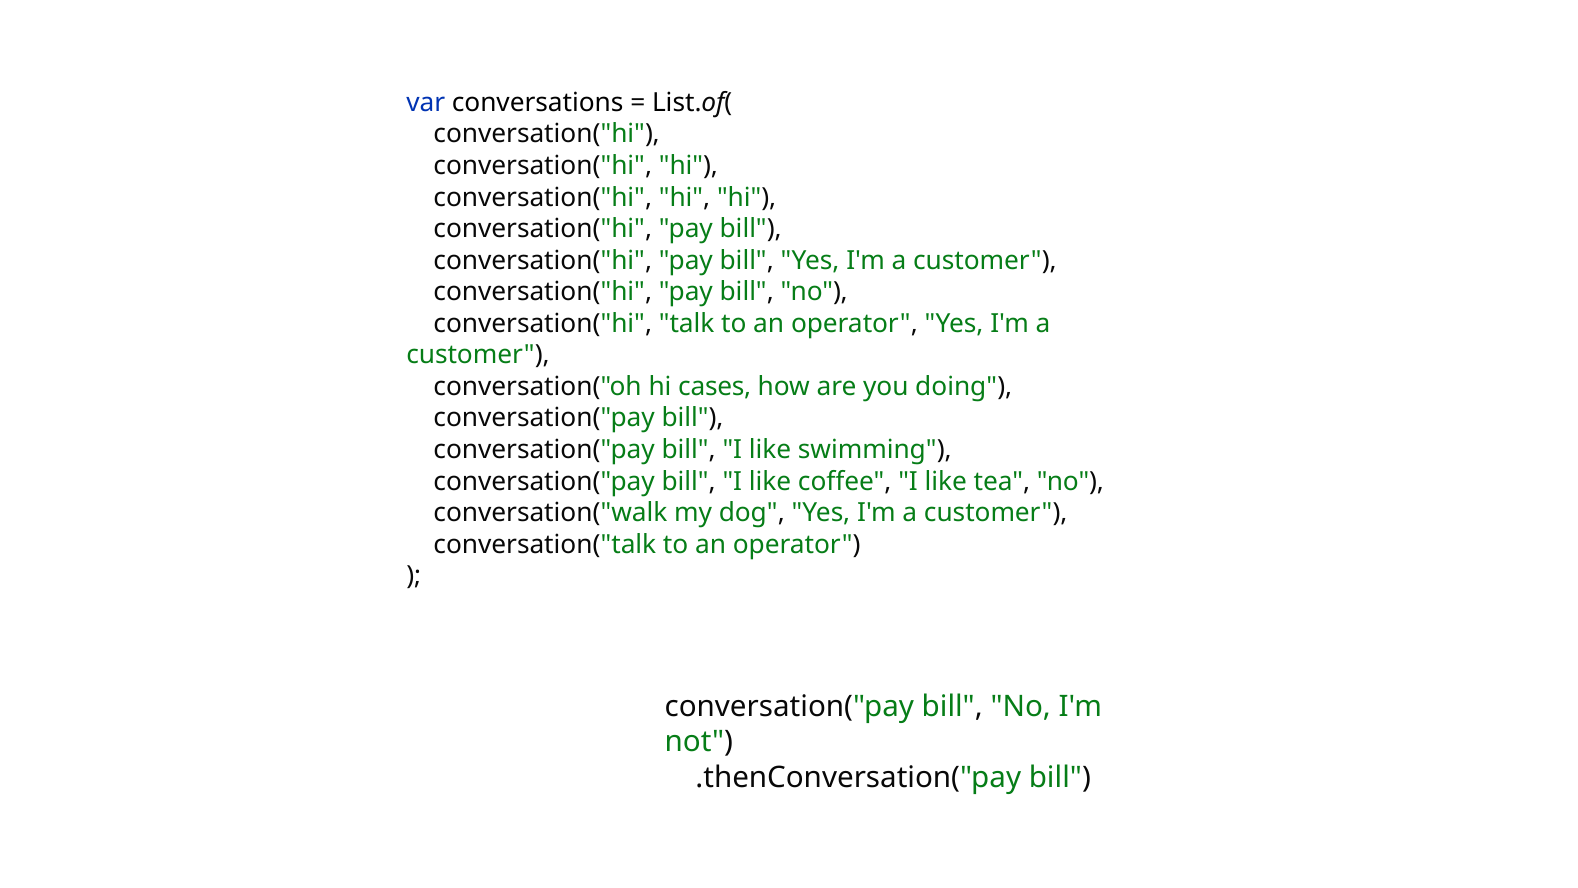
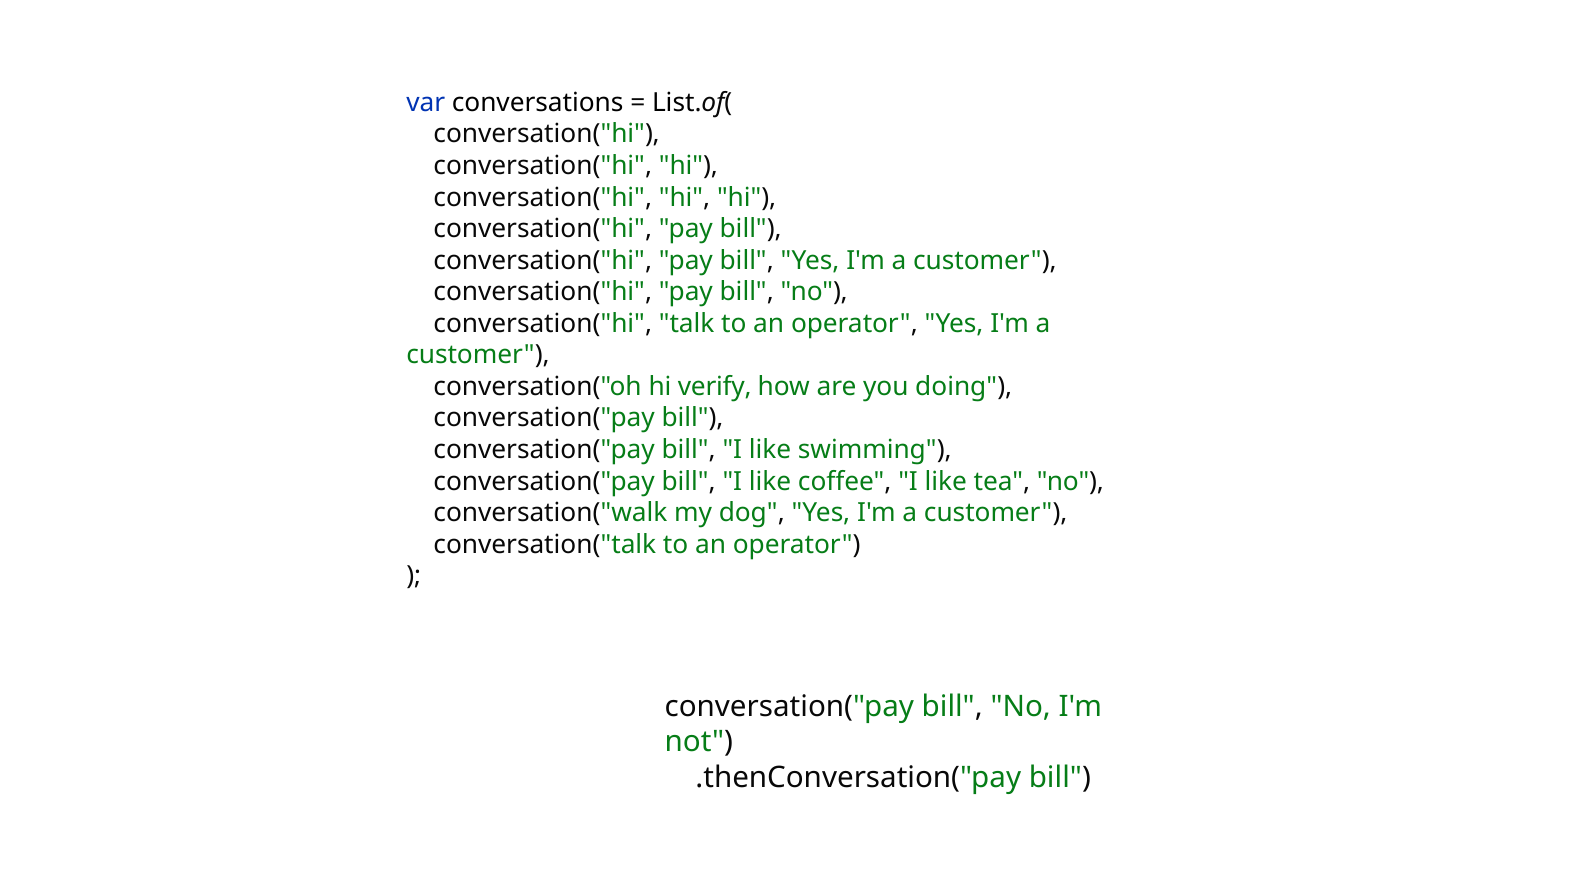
cases: cases -> verify
